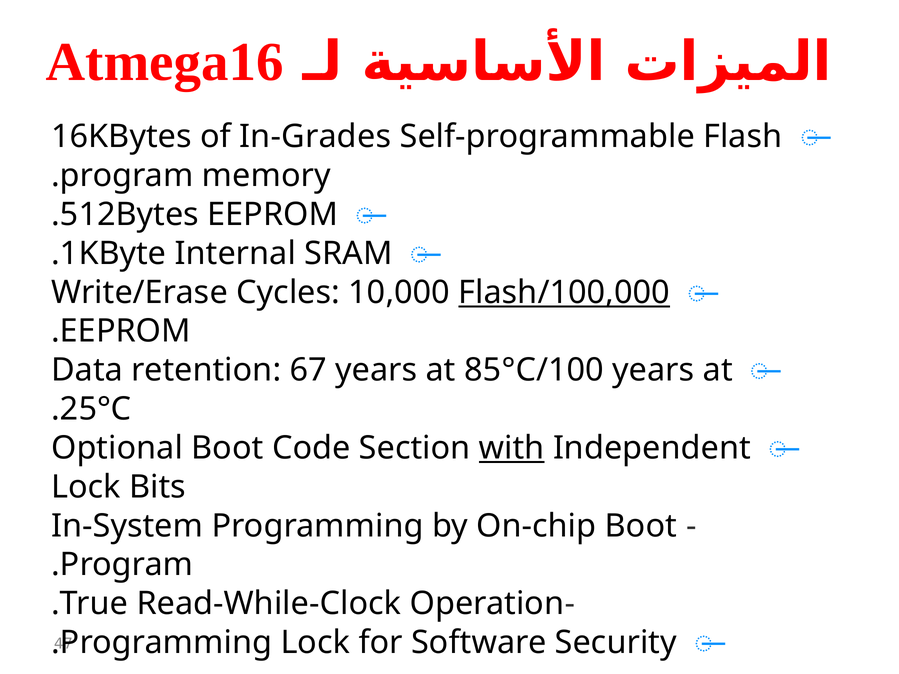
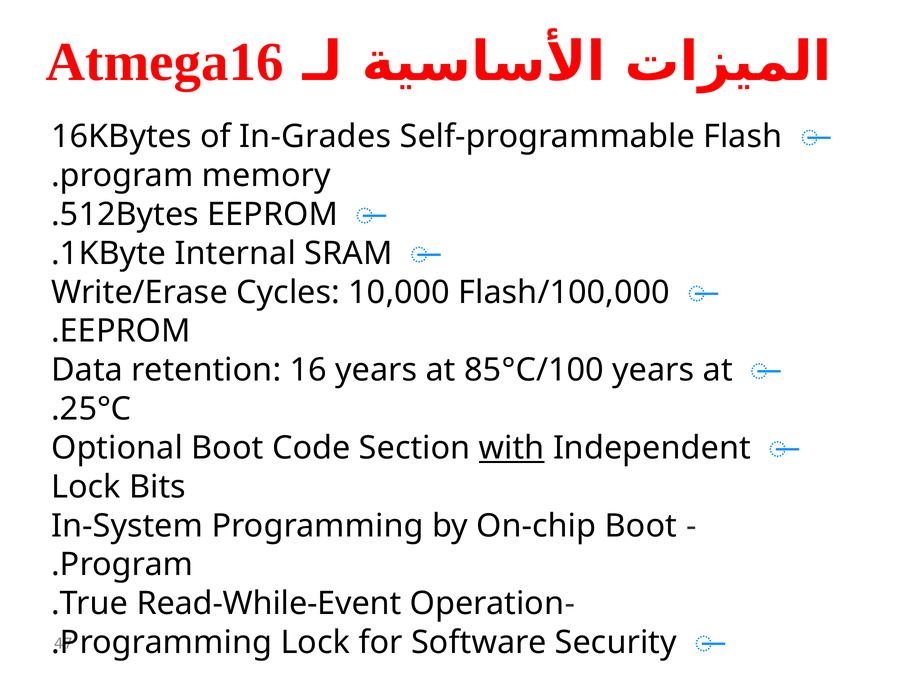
Flash/100,000 underline: present -> none
67: 67 -> 16
Read-While-Clock: Read-While-Clock -> Read-While-Event
